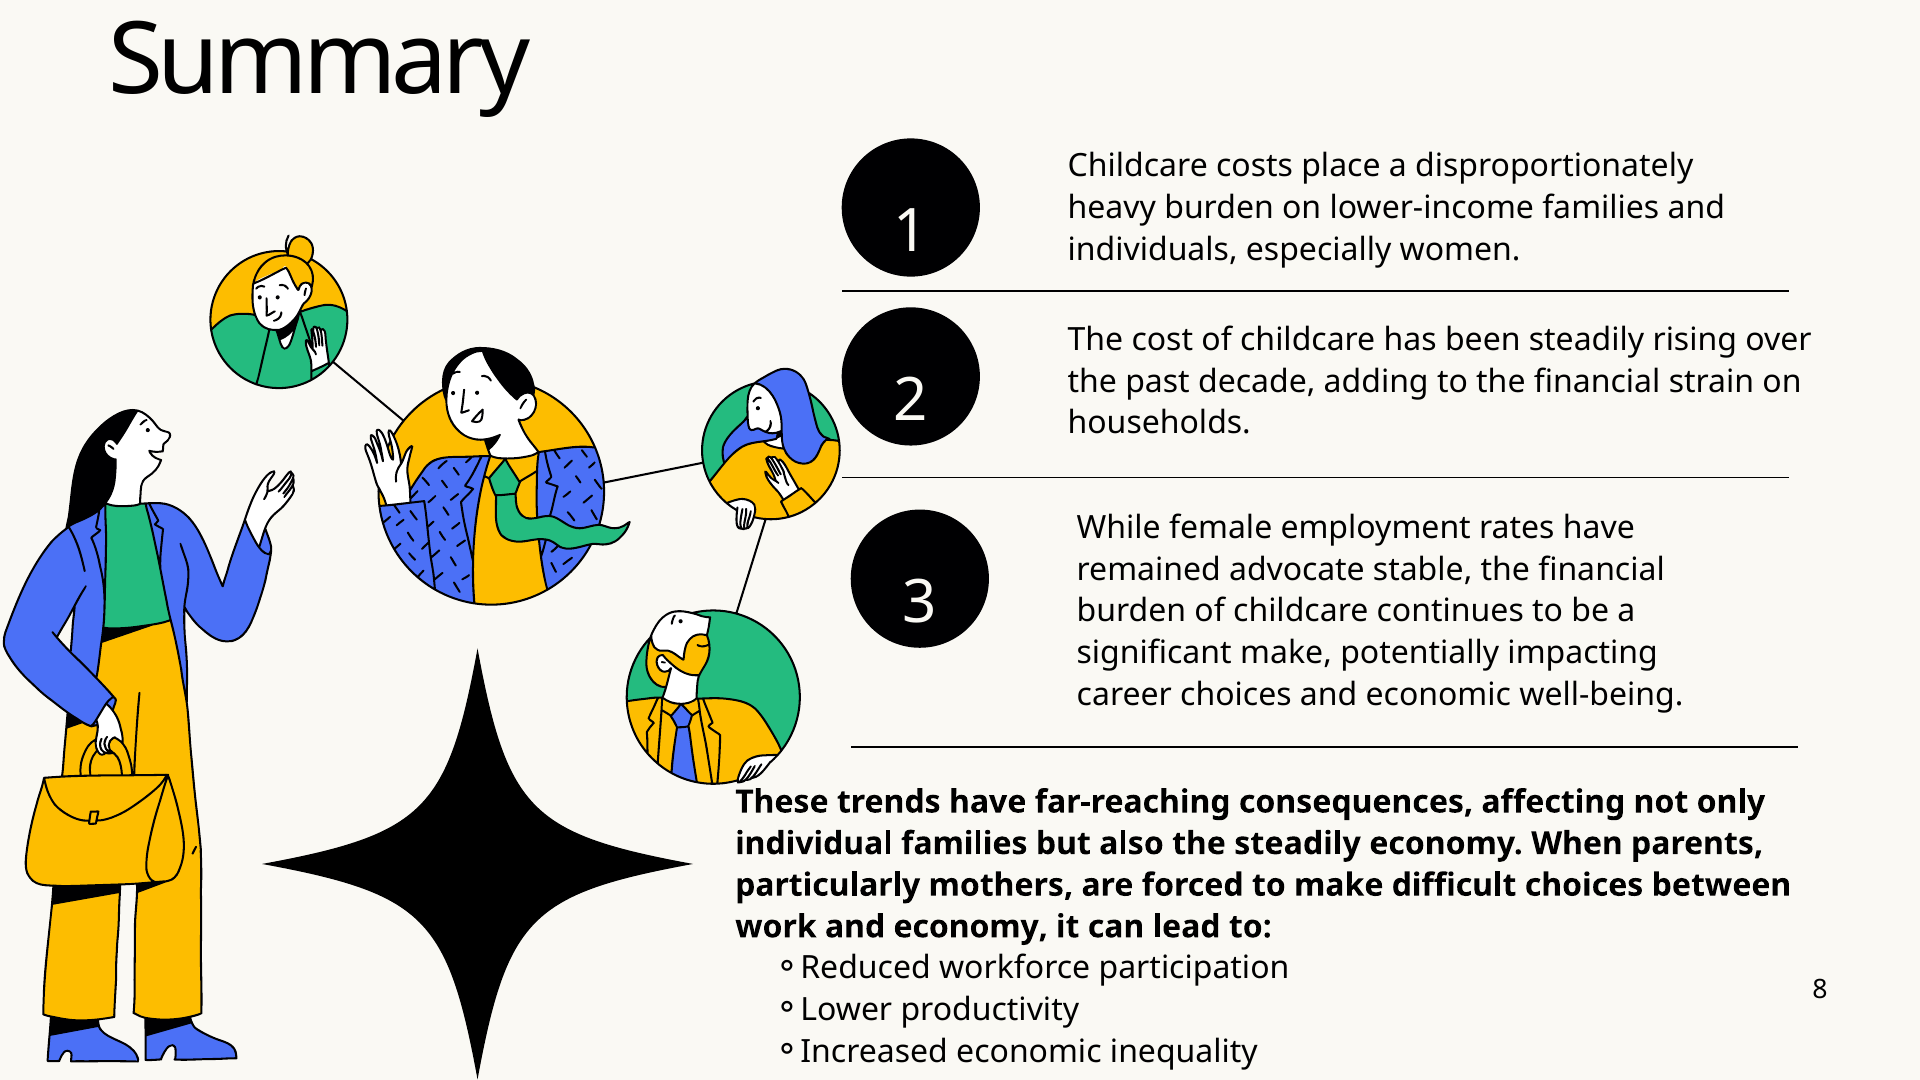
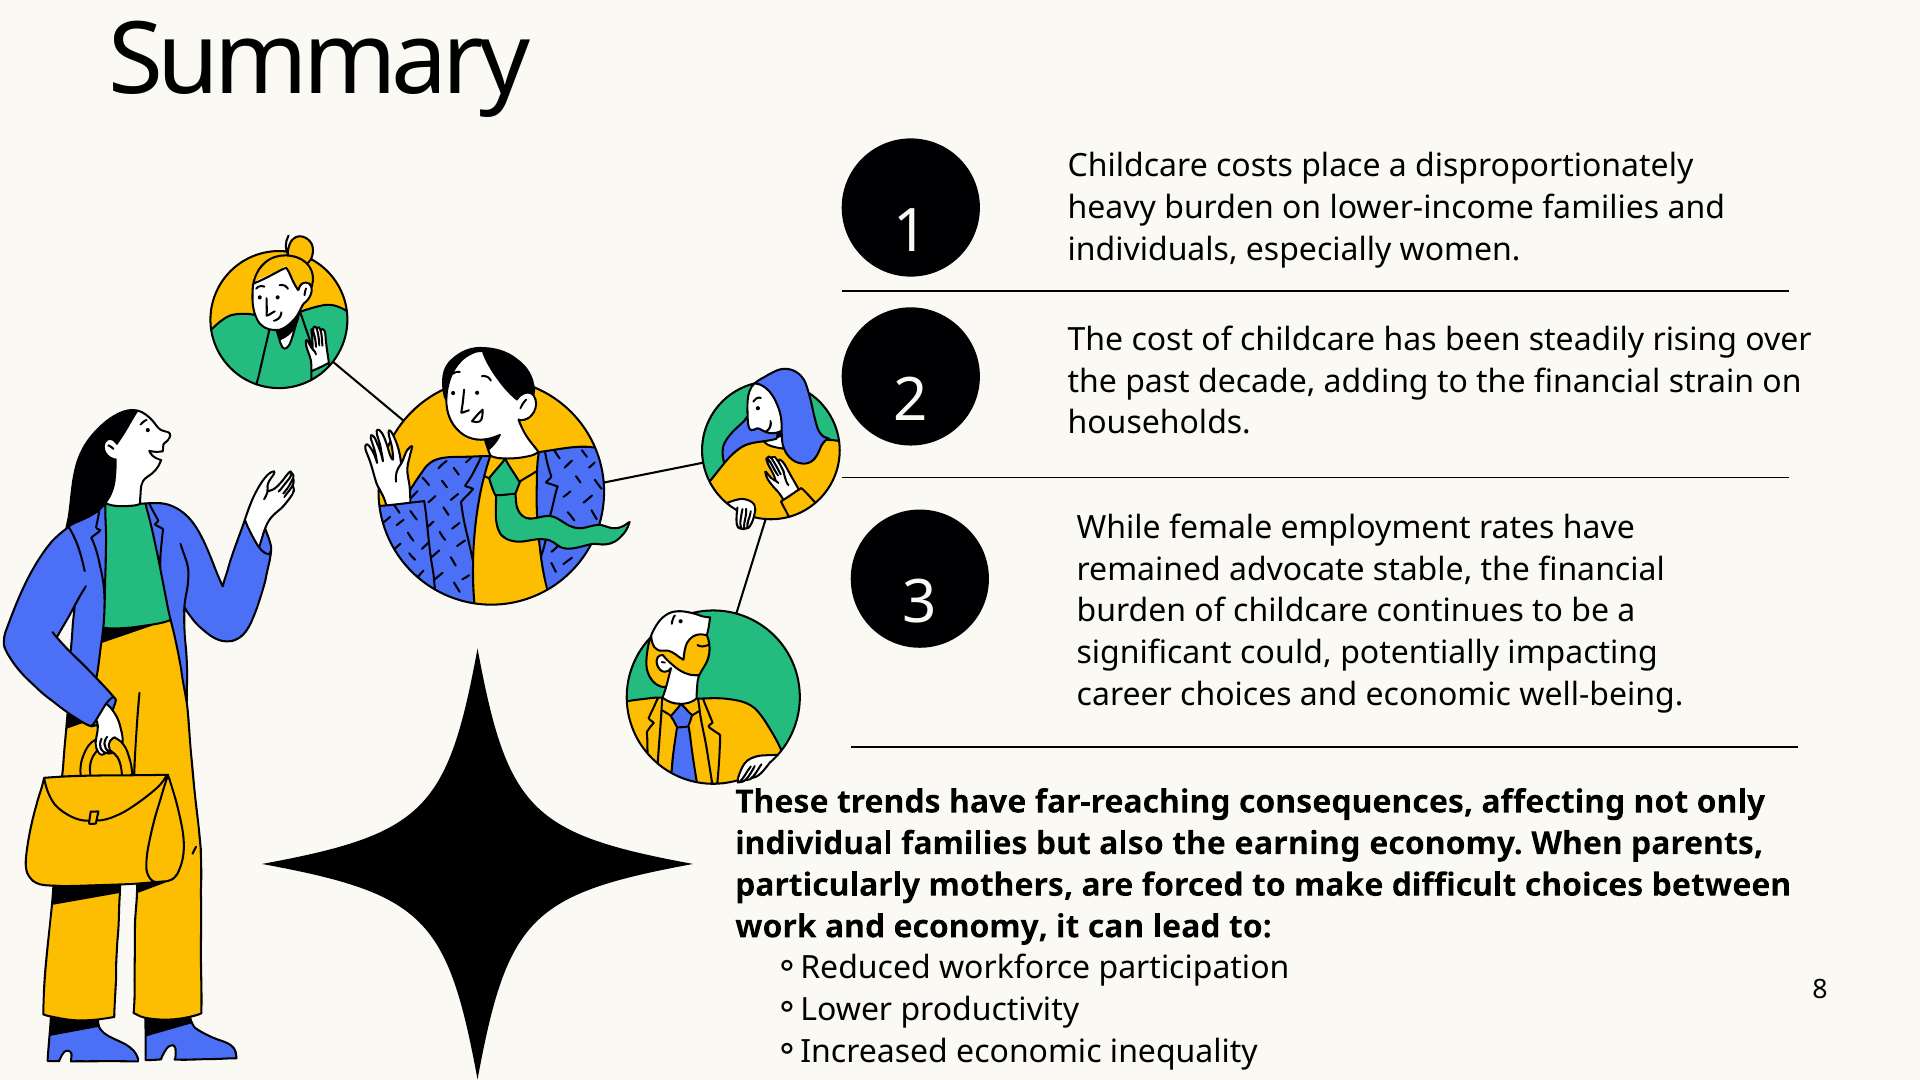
significant make: make -> could
the steadily: steadily -> earning
